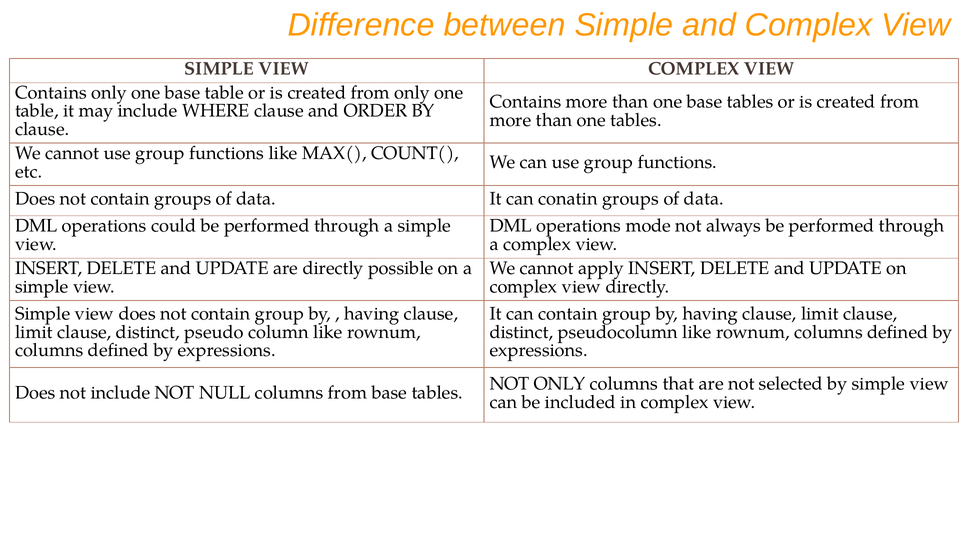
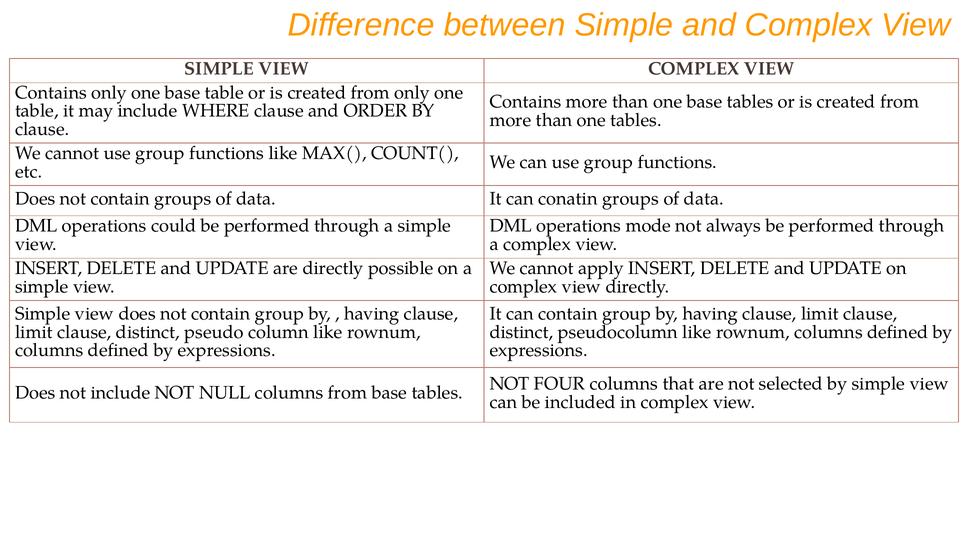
NOT ONLY: ONLY -> FOUR
